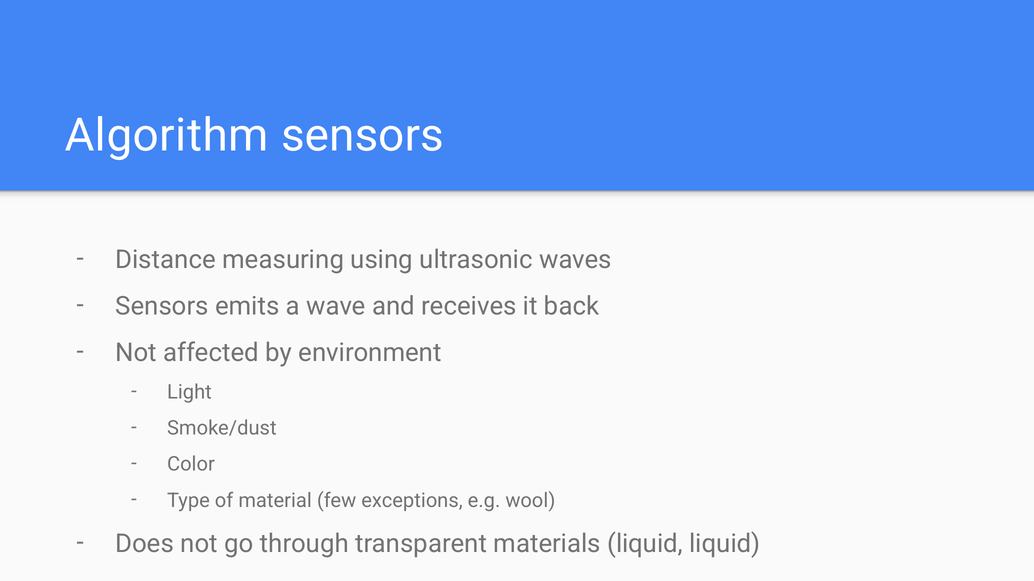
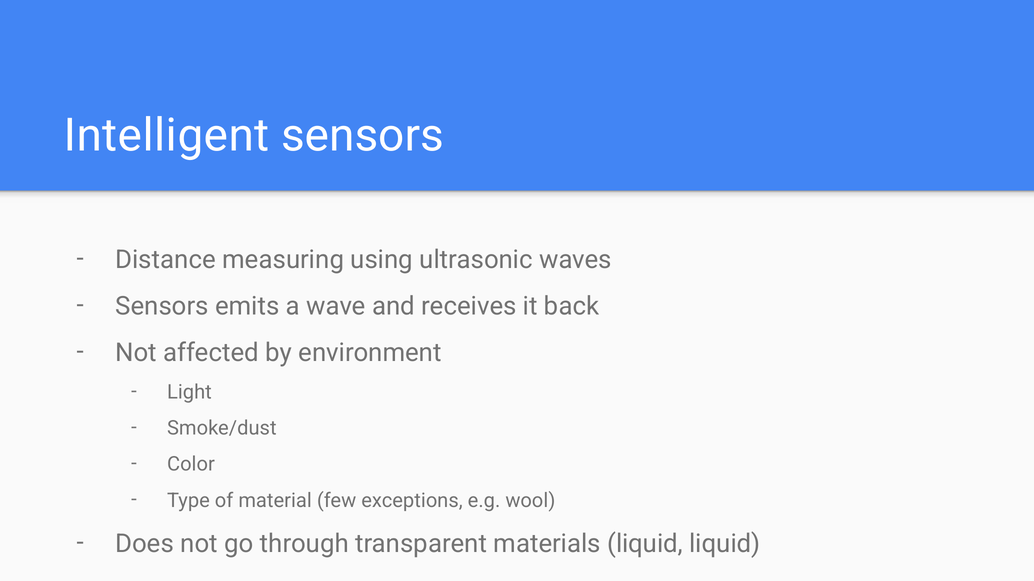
Algorithm: Algorithm -> Intelligent
